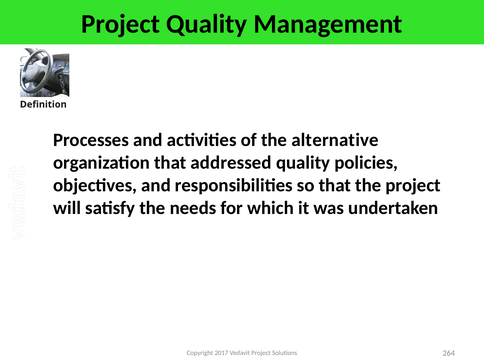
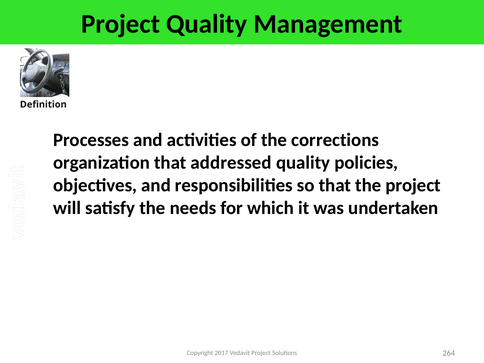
alternative: alternative -> corrections
